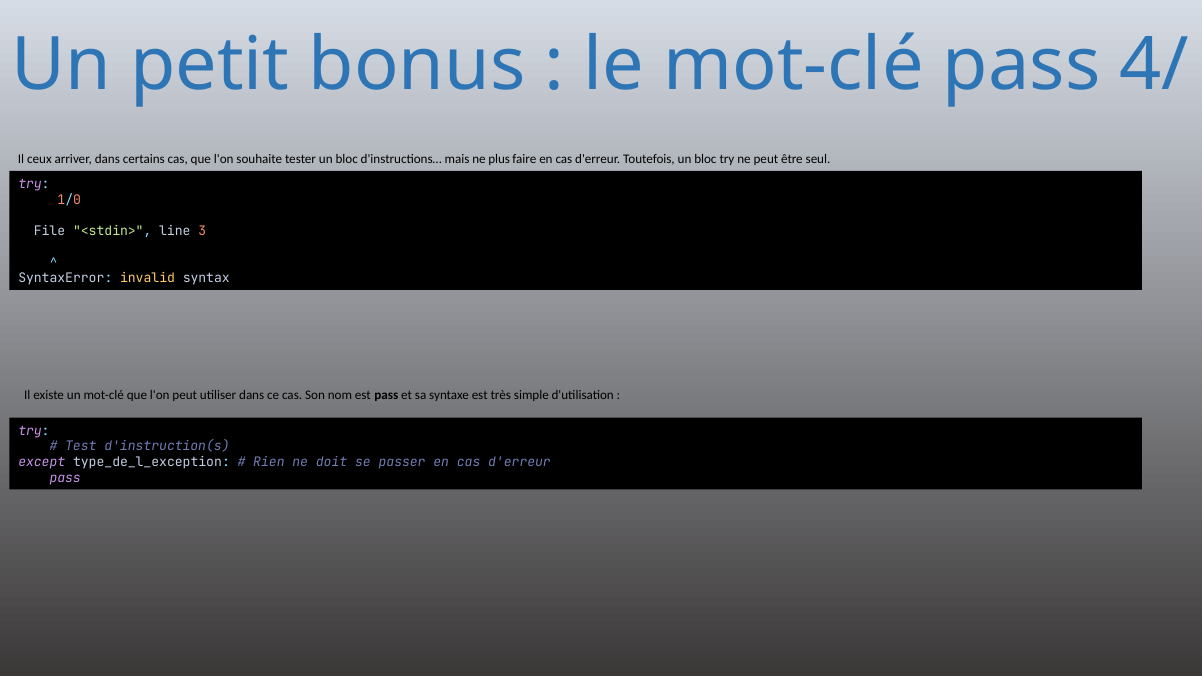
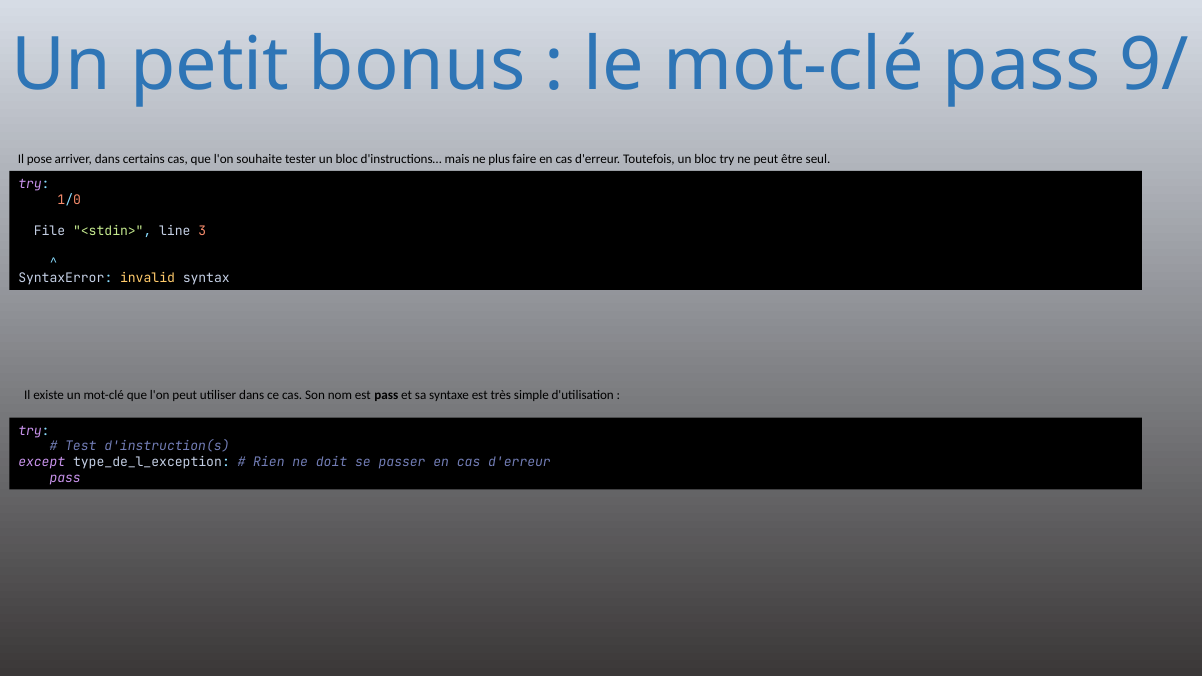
4/: 4/ -> 9/
ceux: ceux -> pose
